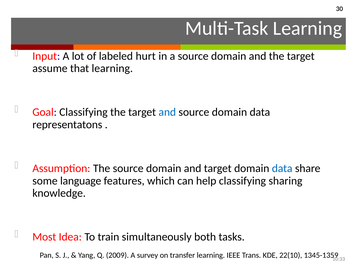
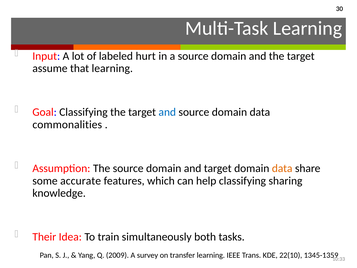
representatons: representatons -> commonalities
data at (282, 168) colour: blue -> orange
language: language -> accurate
Most: Most -> Their
